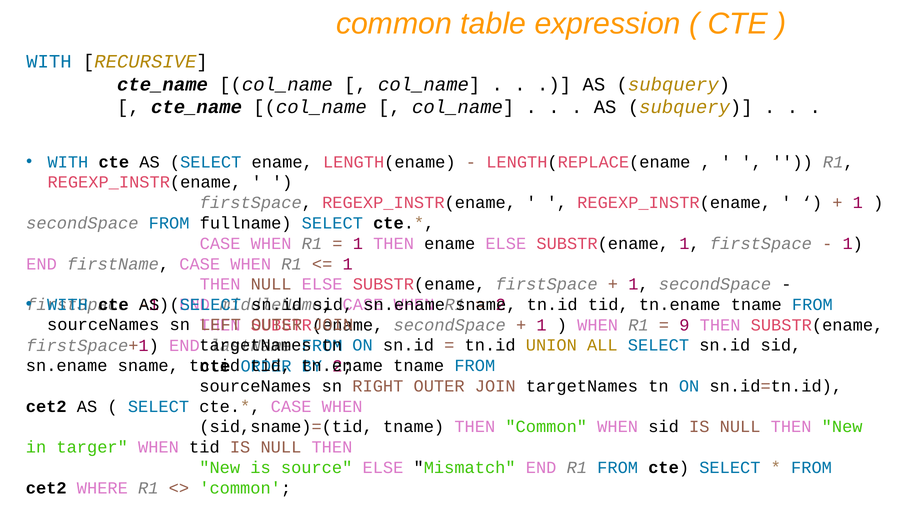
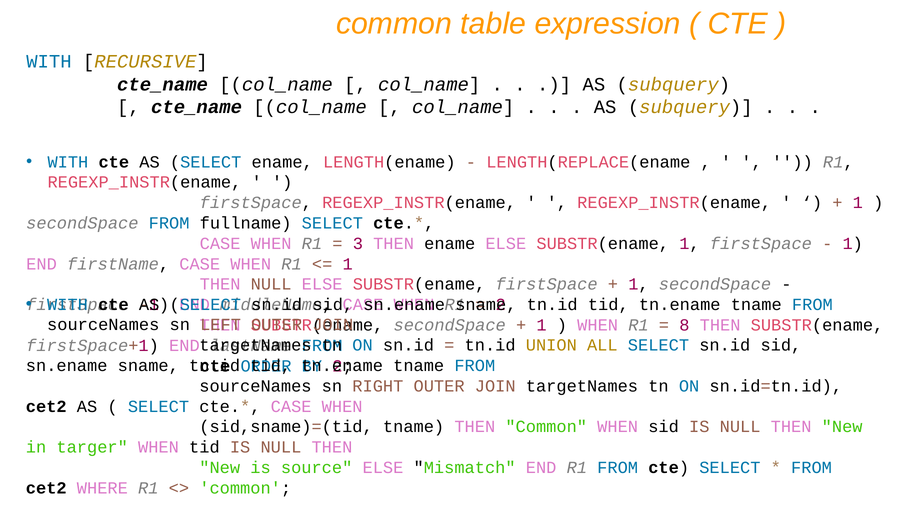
1 at (358, 244): 1 -> 3
9: 9 -> 8
